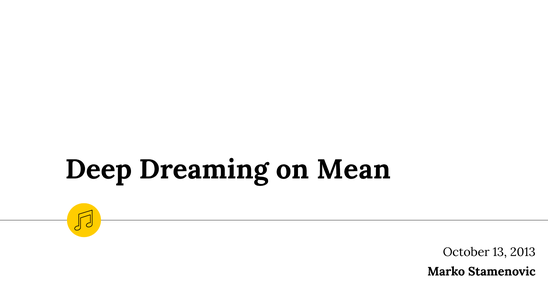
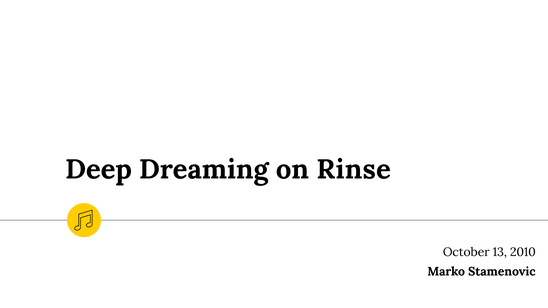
Mean: Mean -> Rinse
2013: 2013 -> 2010
